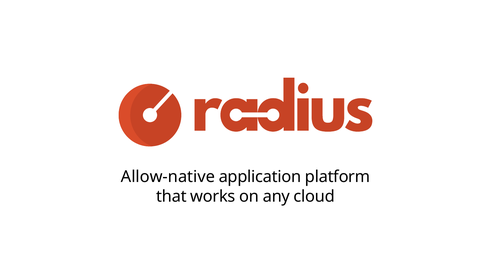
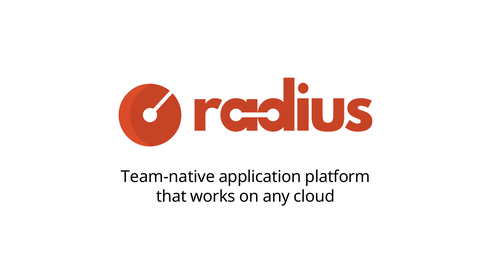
Allow-native: Allow-native -> Team-native
